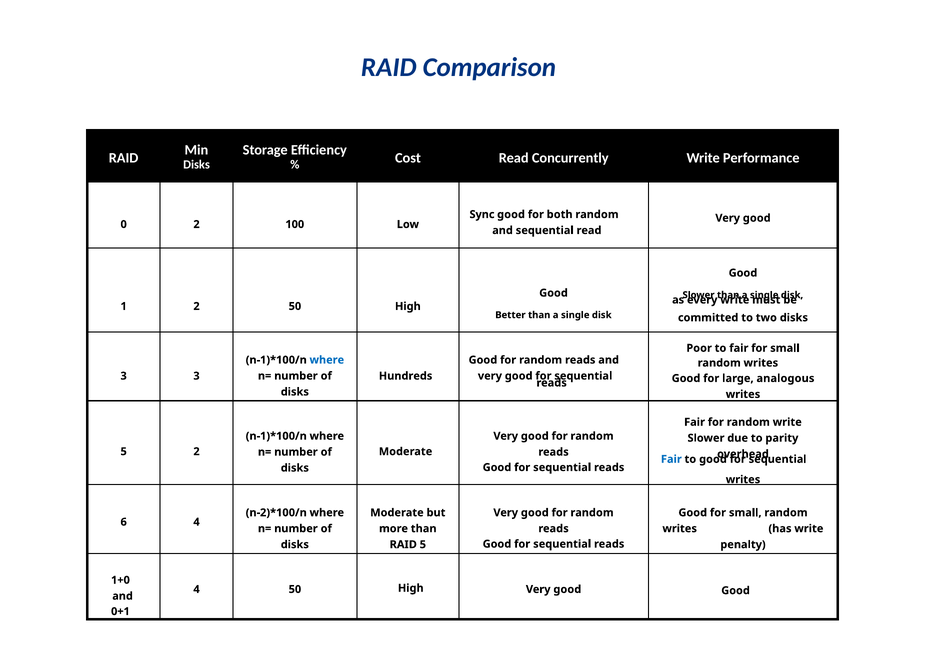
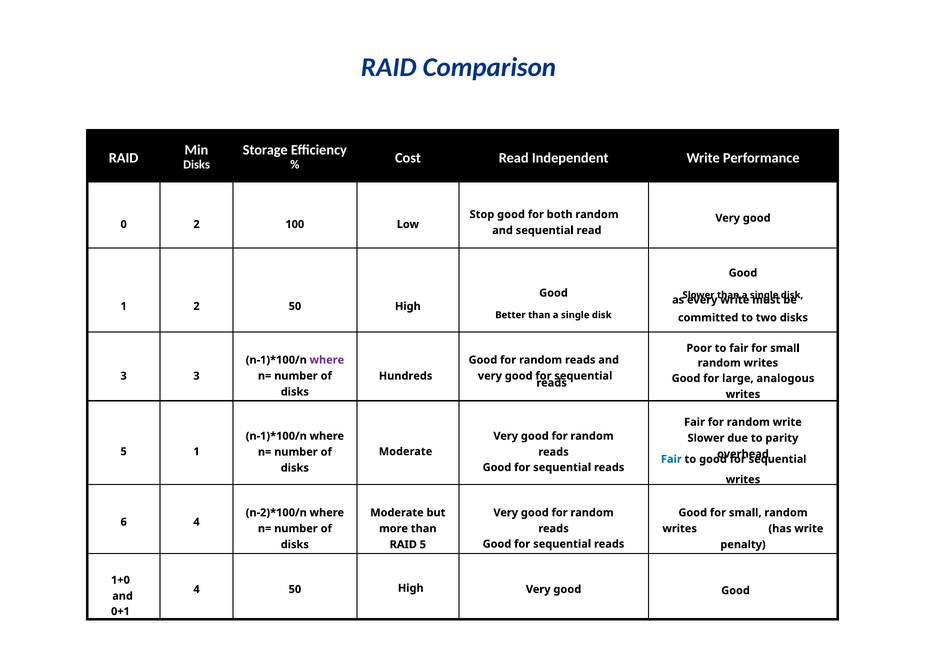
Concurrently: Concurrently -> Independent
Sync: Sync -> Stop
where at (327, 360) colour: blue -> purple
5 2: 2 -> 1
